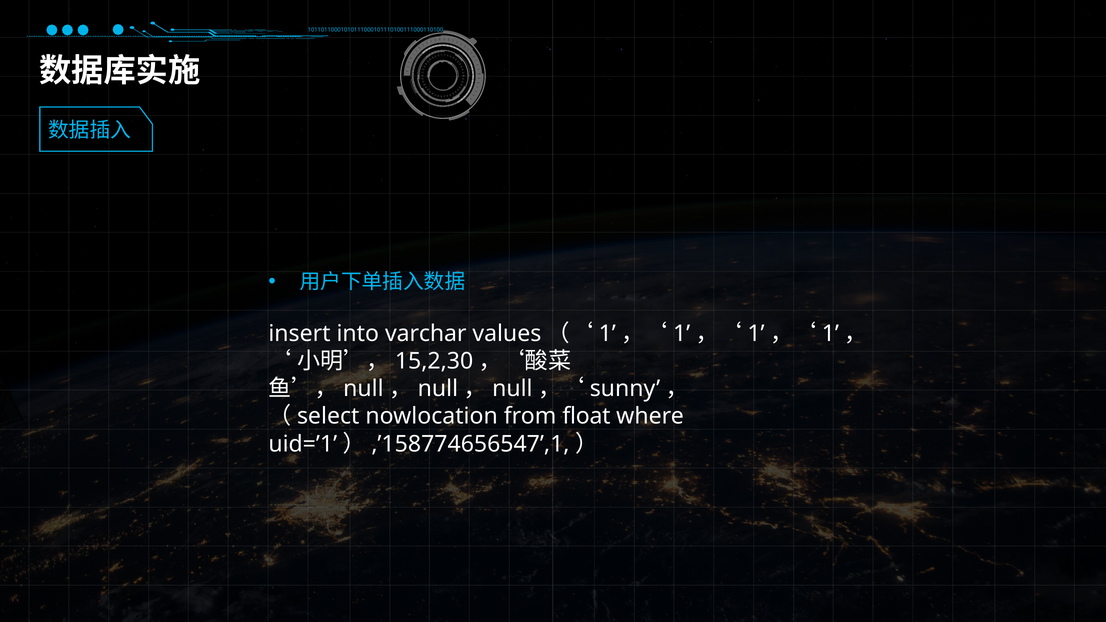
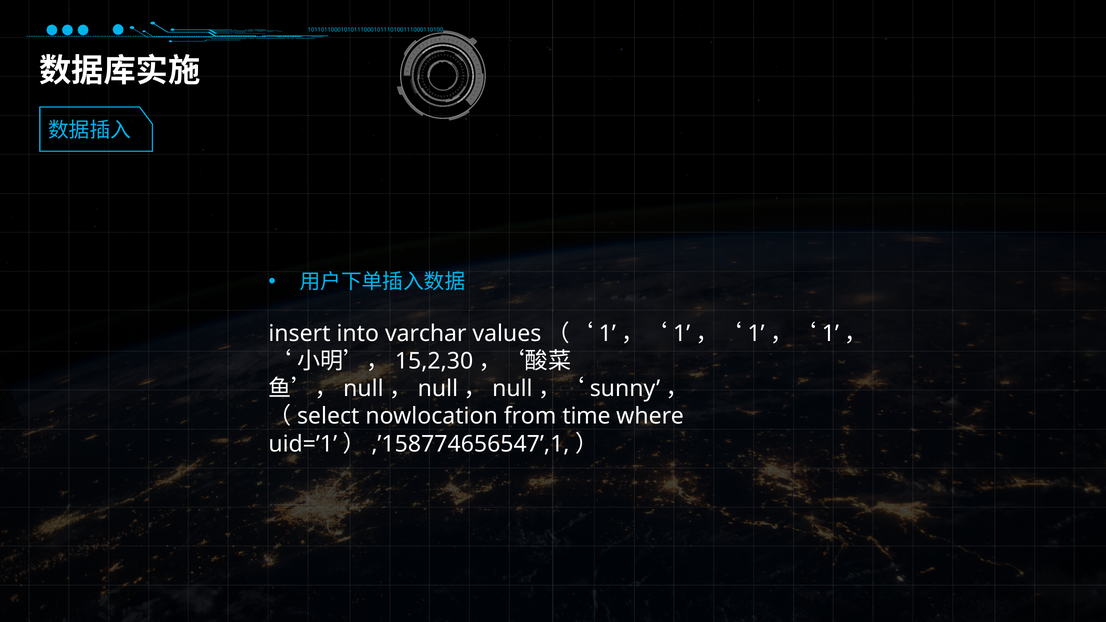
float: float -> time
